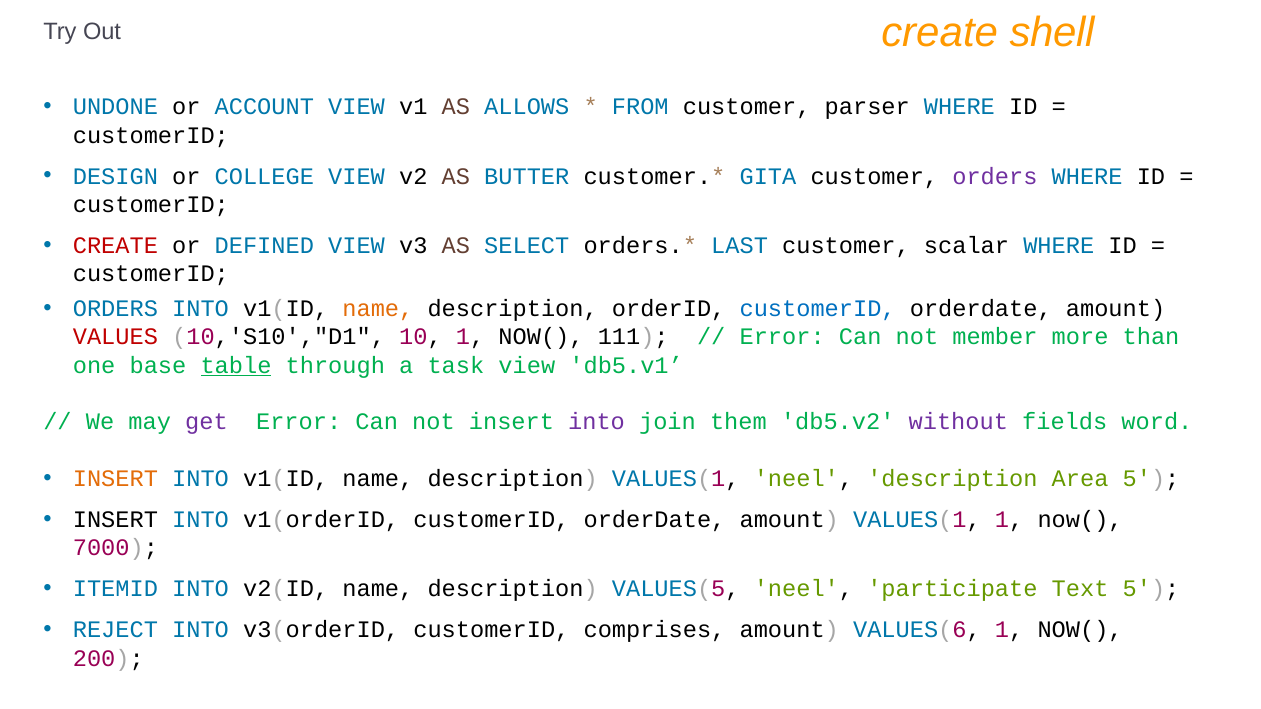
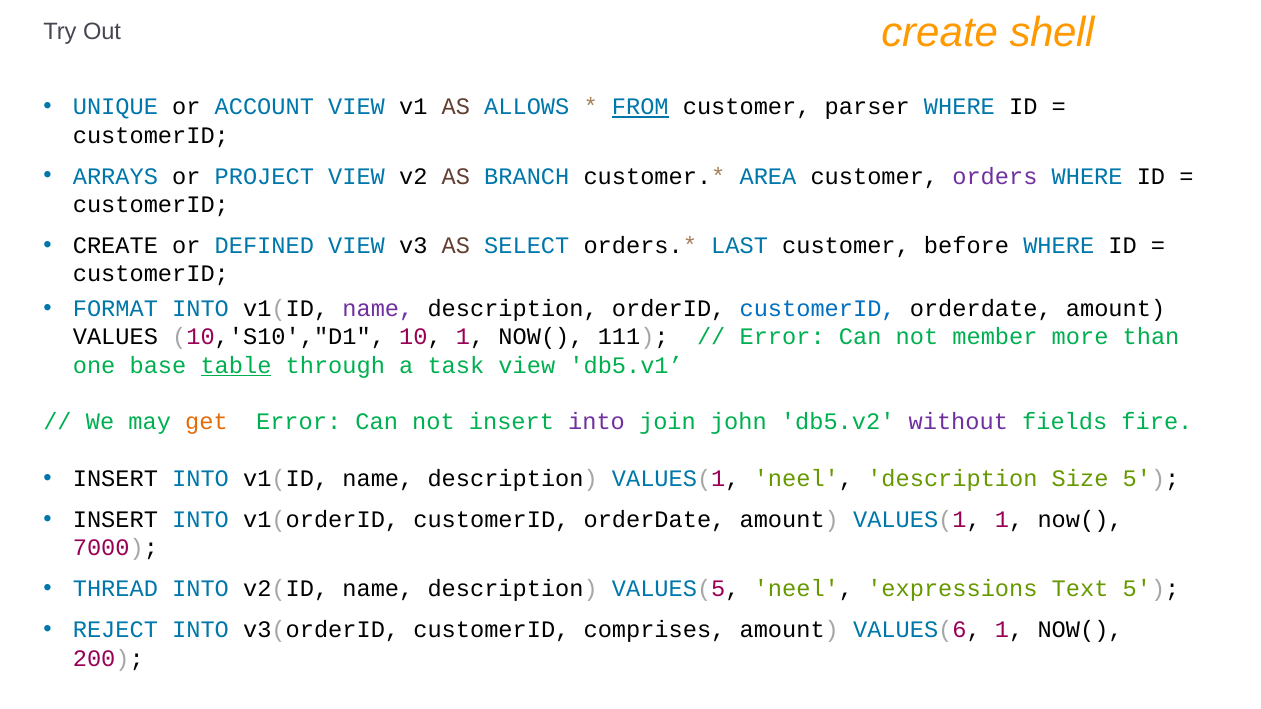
UNDONE: UNDONE -> UNIQUE
FROM underline: none -> present
DESIGN: DESIGN -> ARRAYS
COLLEGE: COLLEGE -> PROJECT
BUTTER: BUTTER -> BRANCH
GITA: GITA -> AREA
CREATE at (115, 246) colour: red -> black
scalar: scalar -> before
ORDERS at (115, 309): ORDERS -> FORMAT
name at (378, 309) colour: orange -> purple
VALUES colour: red -> black
get colour: purple -> orange
them: them -> john
word: word -> fire
INSERT at (115, 479) colour: orange -> black
Area: Area -> Size
ITEMID: ITEMID -> THREAD
participate: participate -> expressions
